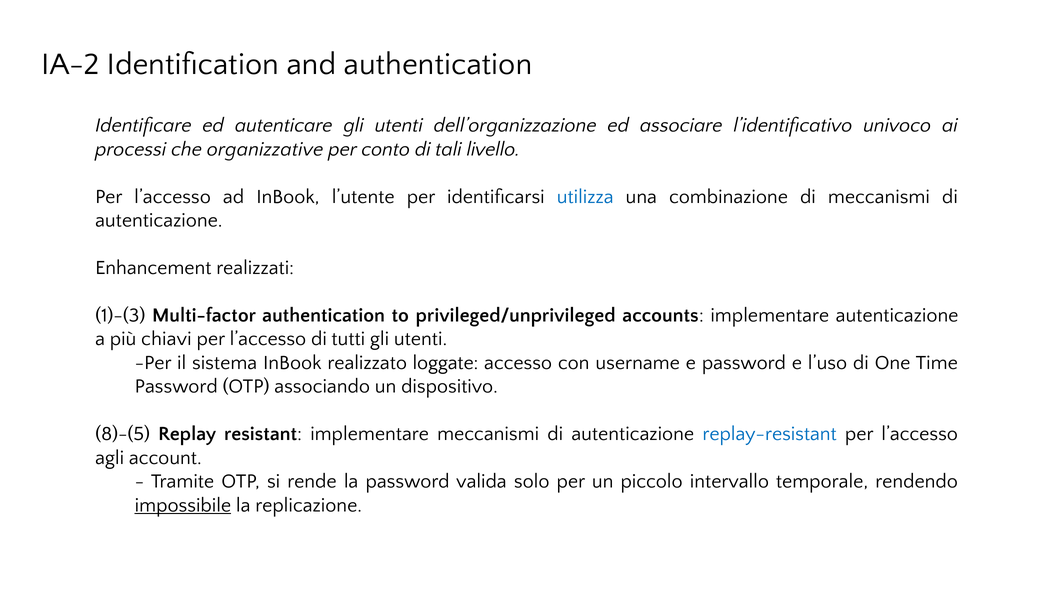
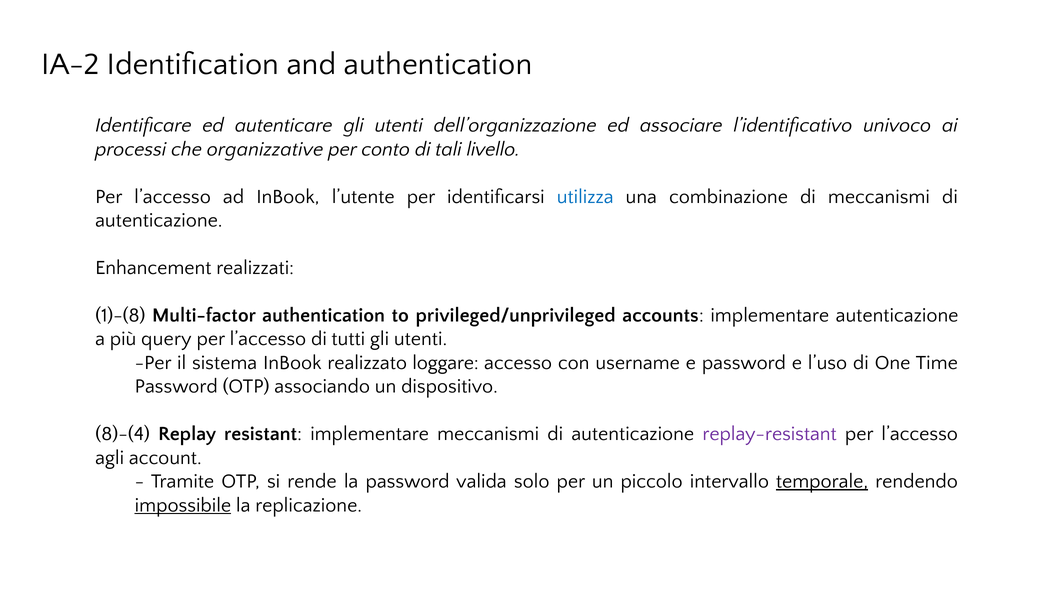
1)-(3: 1)-(3 -> 1)-(8
chiavi: chiavi -> query
loggate: loggate -> loggare
8)-(5: 8)-(5 -> 8)-(4
replay-resistant colour: blue -> purple
temporale underline: none -> present
